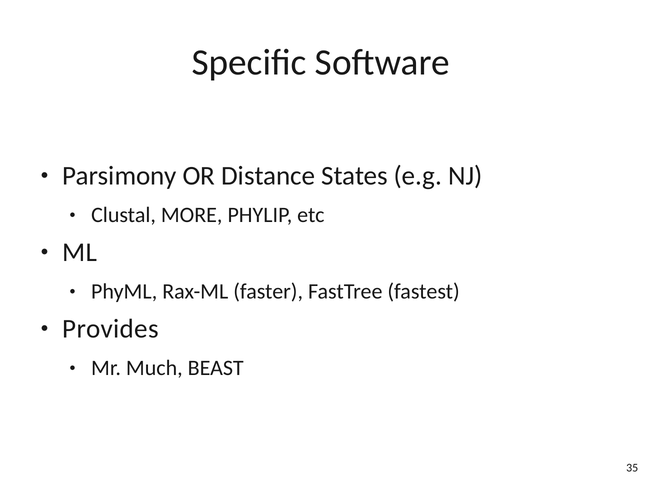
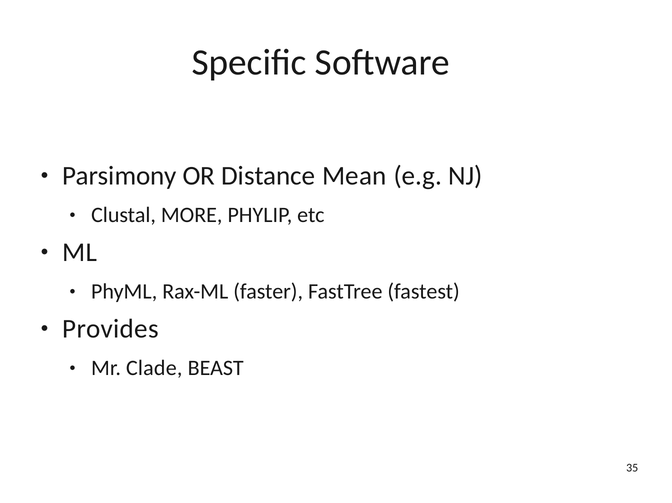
States: States -> Mean
Much: Much -> Clade
